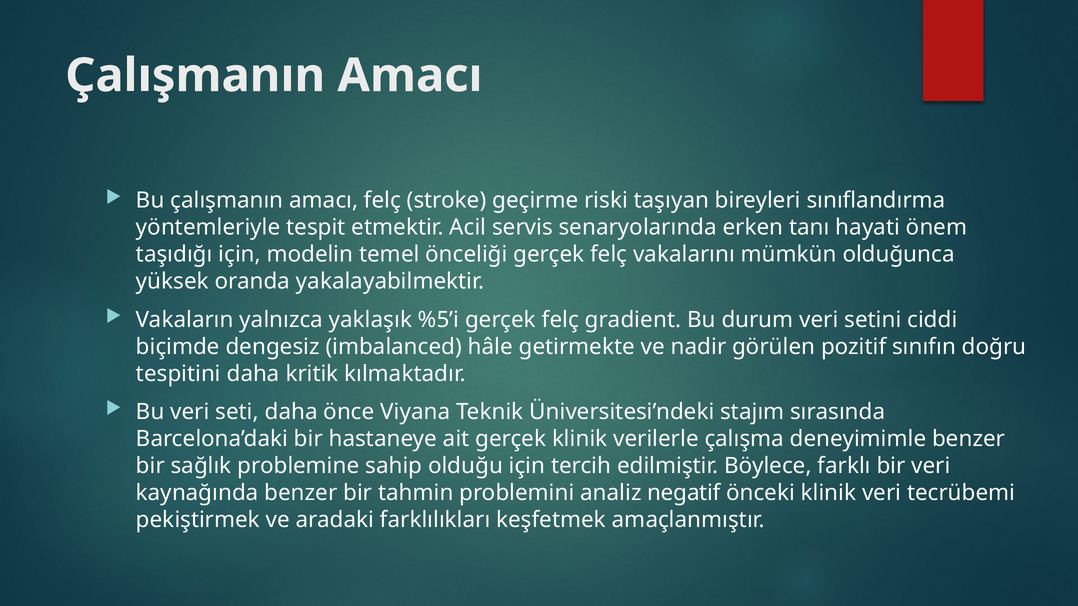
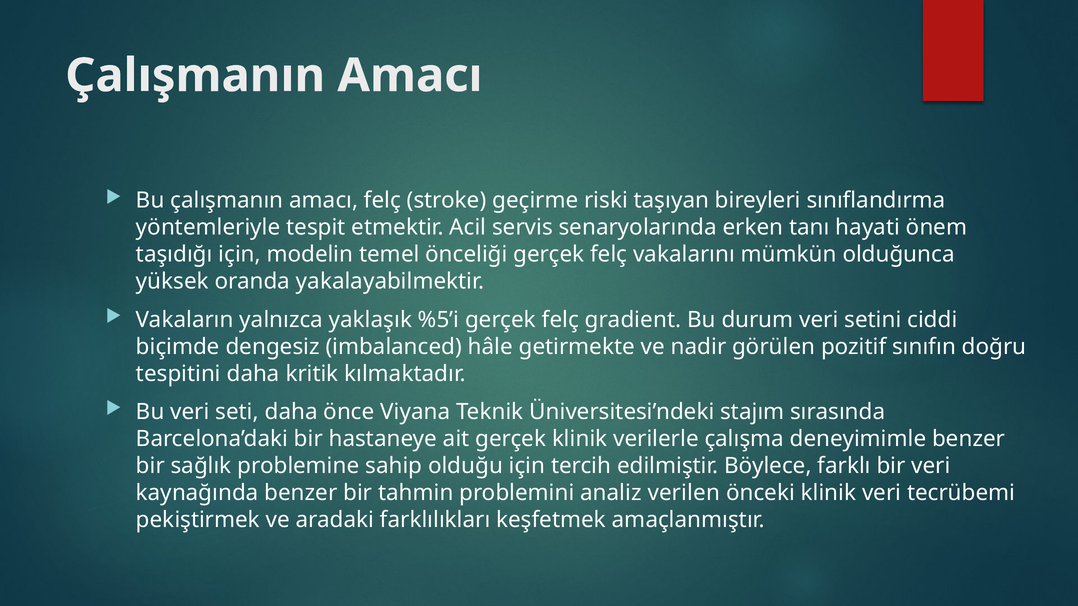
negatif: negatif -> verilen
